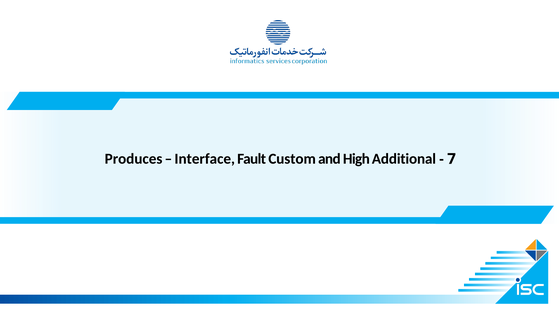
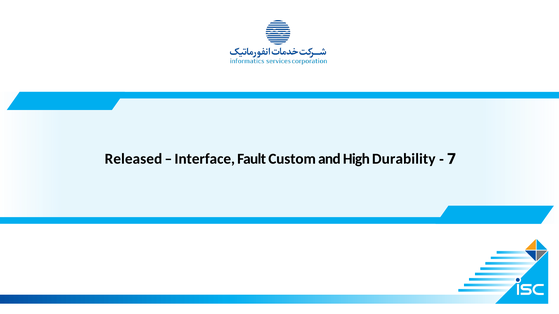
Produces: Produces -> Released
Additional: Additional -> Durability
